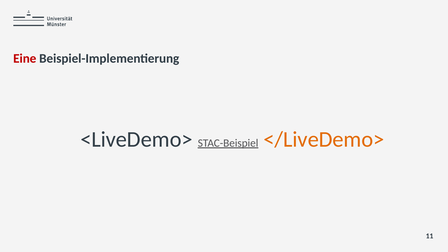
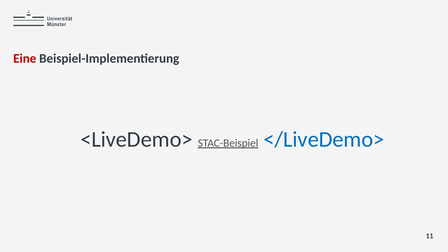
</LiveDemo> colour: orange -> blue
